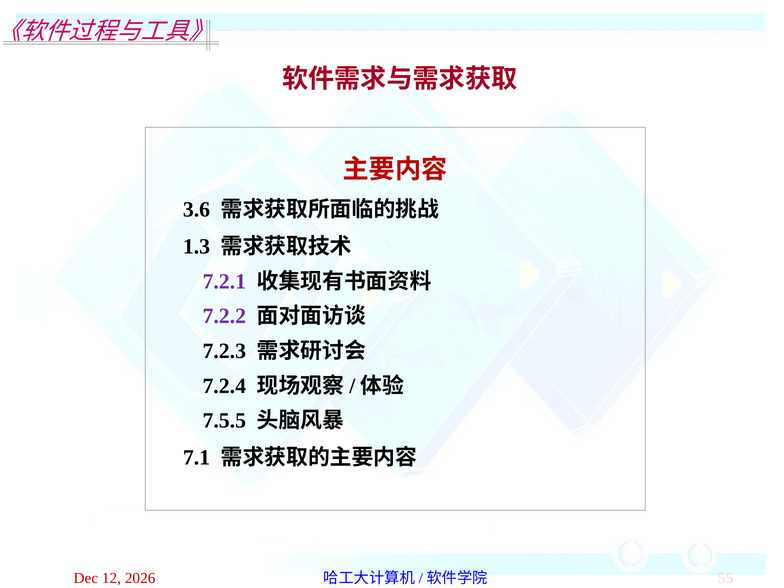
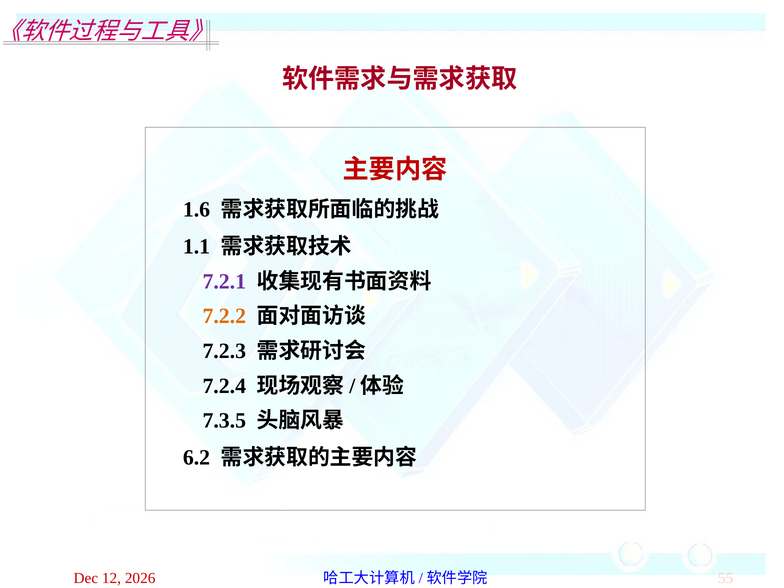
3.6: 3.6 -> 1.6
1.3: 1.3 -> 1.1
7.2.2 colour: purple -> orange
7.5.5: 7.5.5 -> 7.3.5
7.1: 7.1 -> 6.2
